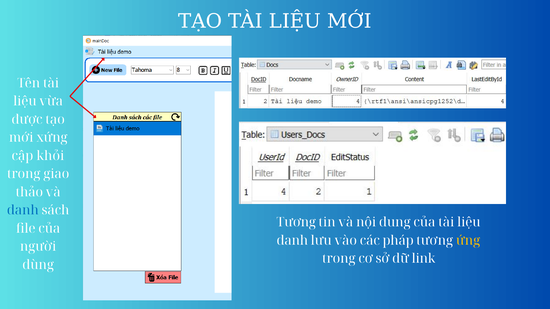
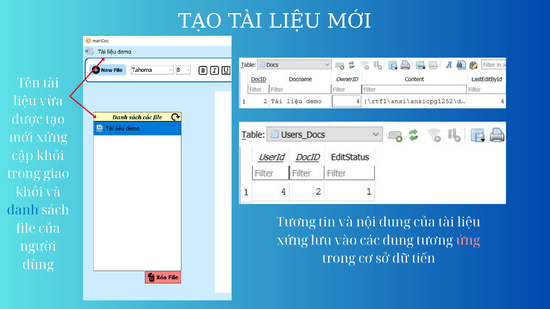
thảo at (29, 192): thảo -> khỏi
danh at (292, 241): danh -> xứng
các pháp: pháp -> dung
ứng colour: yellow -> pink
link: link -> tiến
